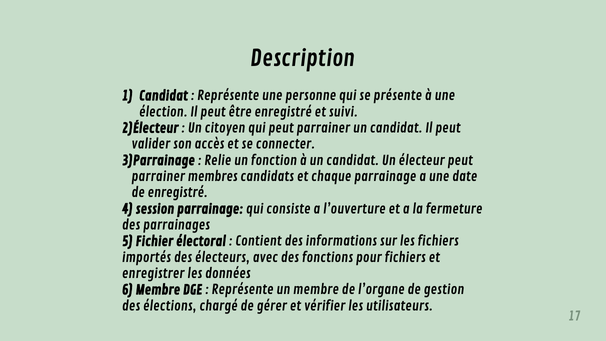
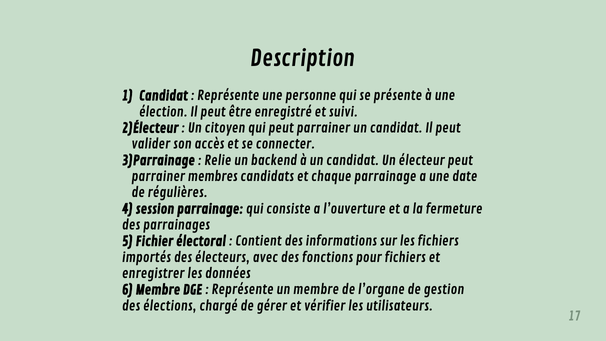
fonction: fonction -> backend
de enregistré: enregistré -> régulières
